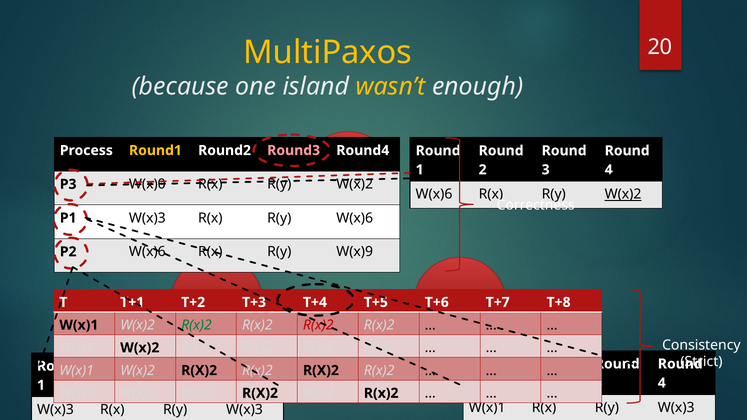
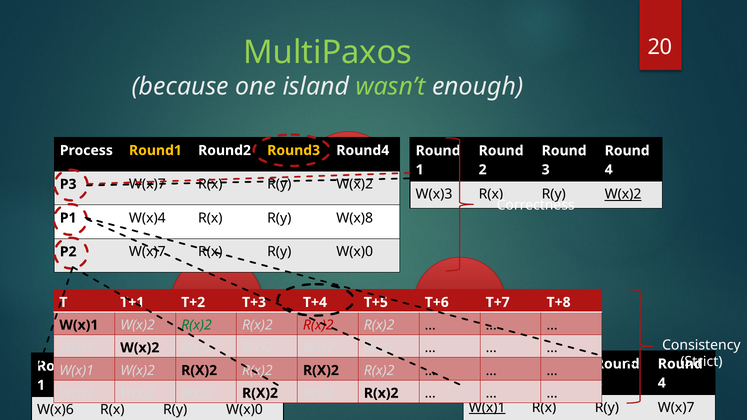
MultiPaxos colour: yellow -> light green
wasn’t colour: yellow -> light green
Round3 colour: pink -> yellow
P3 W(x)0: W(x)0 -> W(x)7
W(x)6 at (434, 194): W(x)6 -> W(x)3
P1 W(x)3: W(x)3 -> W(x)4
R(y W(x)6: W(x)6 -> W(x)8
P2 W(x)6: W(x)6 -> W(x)7
W(x)9 at (355, 252): W(x)9 -> W(x)0
W(x)1 at (487, 408) underline: none -> present
W(x)3 at (676, 408): W(x)3 -> W(x)7
W(x)3 at (55, 410): W(x)3 -> W(x)6
W(x)3 at (244, 410): W(x)3 -> W(x)0
